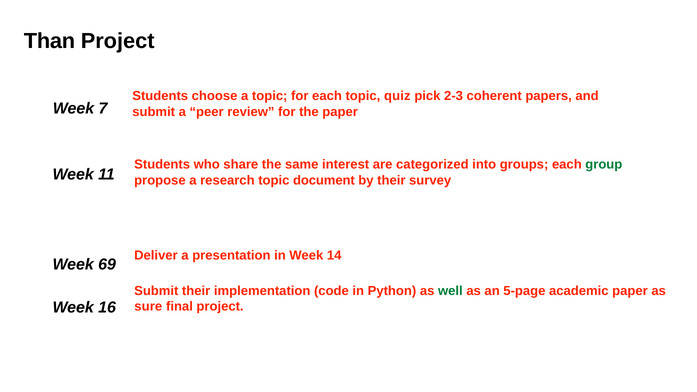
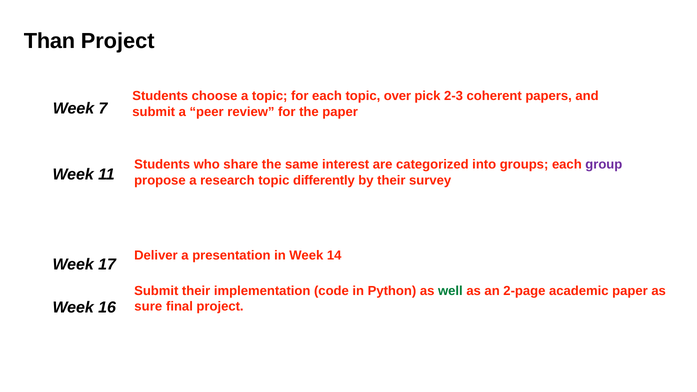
quiz: quiz -> over
group colour: green -> purple
document: document -> differently
69: 69 -> 17
5-page: 5-page -> 2-page
